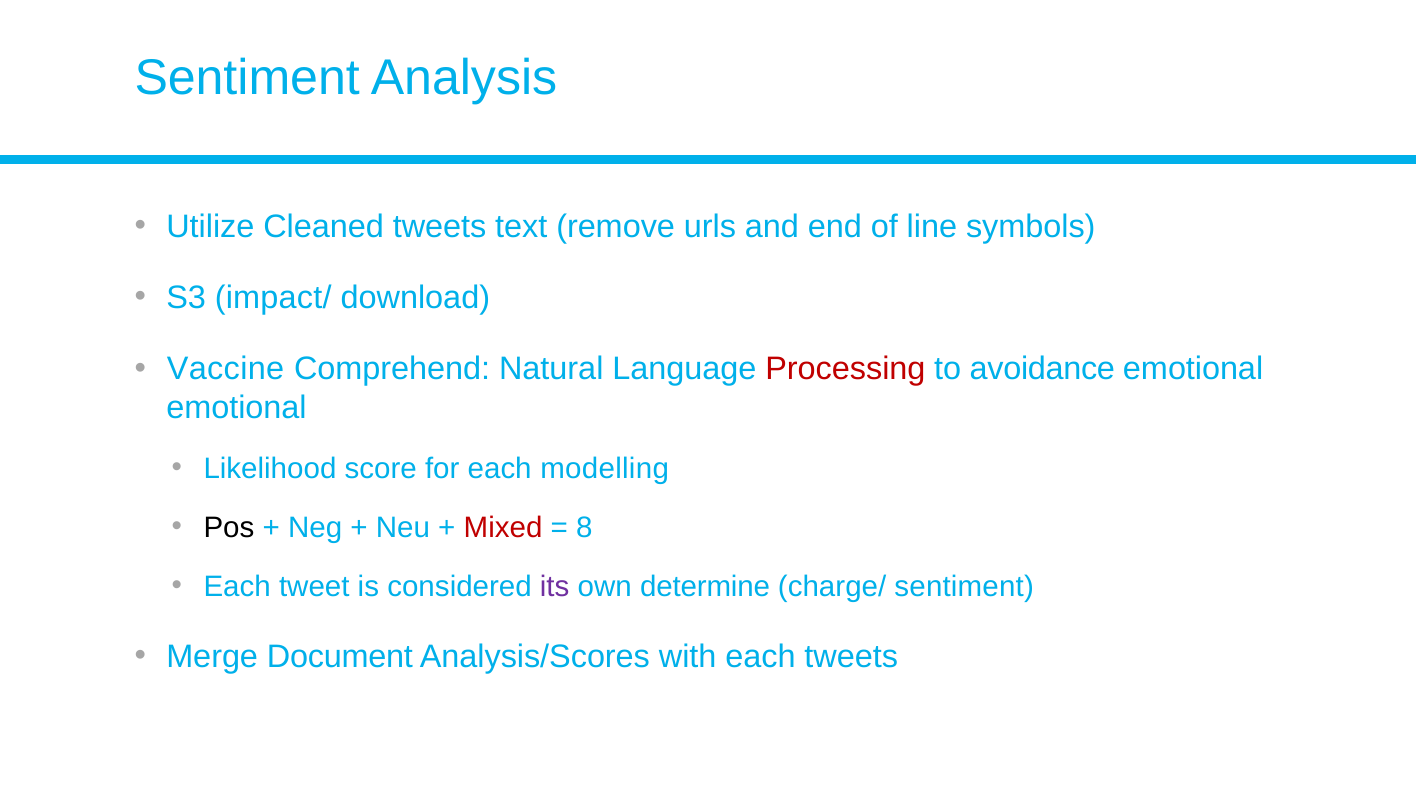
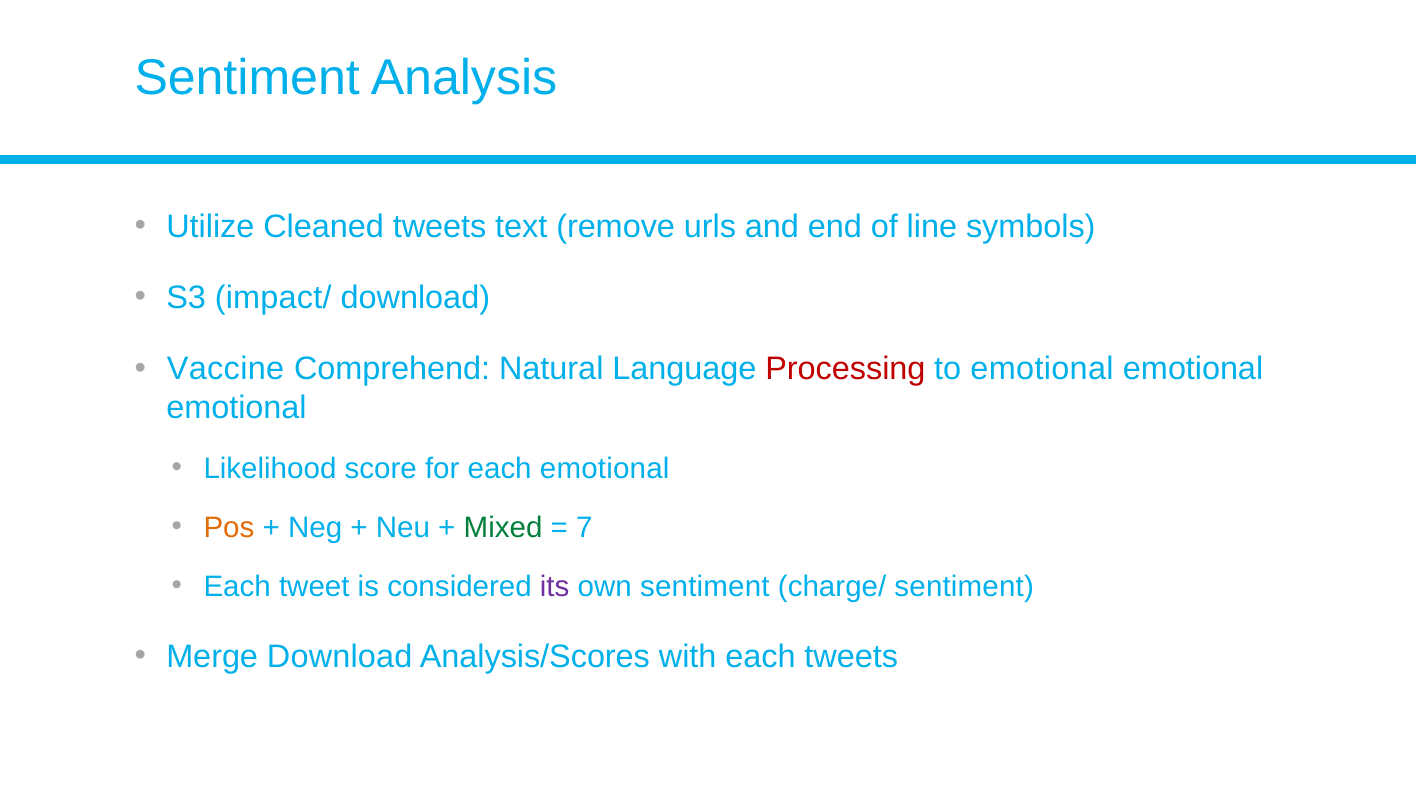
to avoidance: avoidance -> emotional
each modelling: modelling -> emotional
Pos colour: black -> orange
Mixed colour: red -> green
8: 8 -> 7
own determine: determine -> sentiment
Merge Document: Document -> Download
